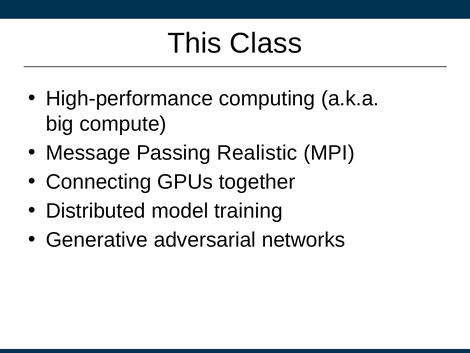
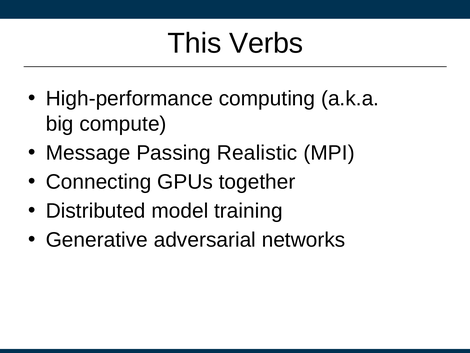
Class: Class -> Verbs
